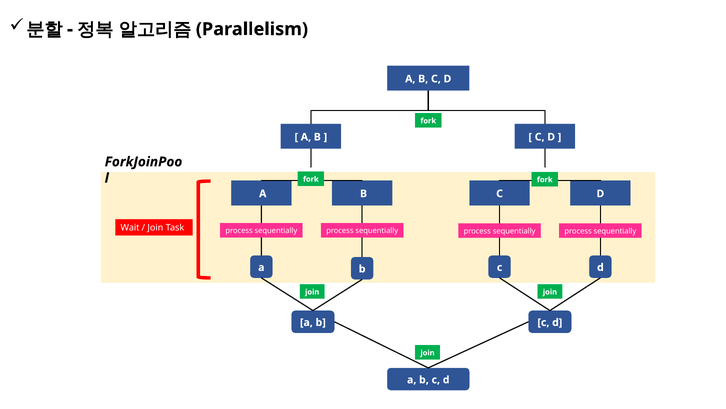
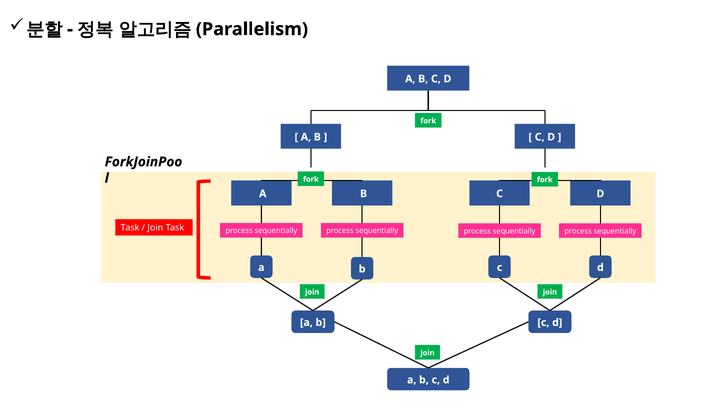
Wait at (130, 228): Wait -> Task
